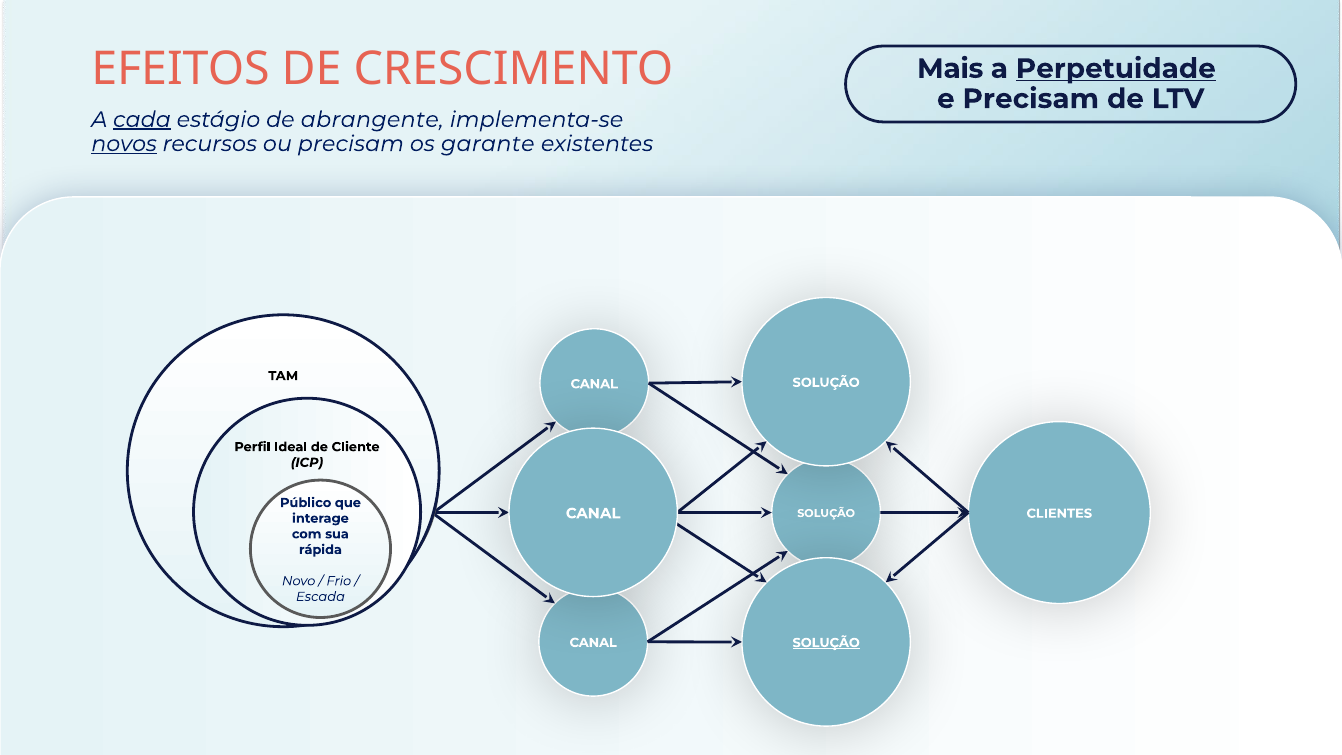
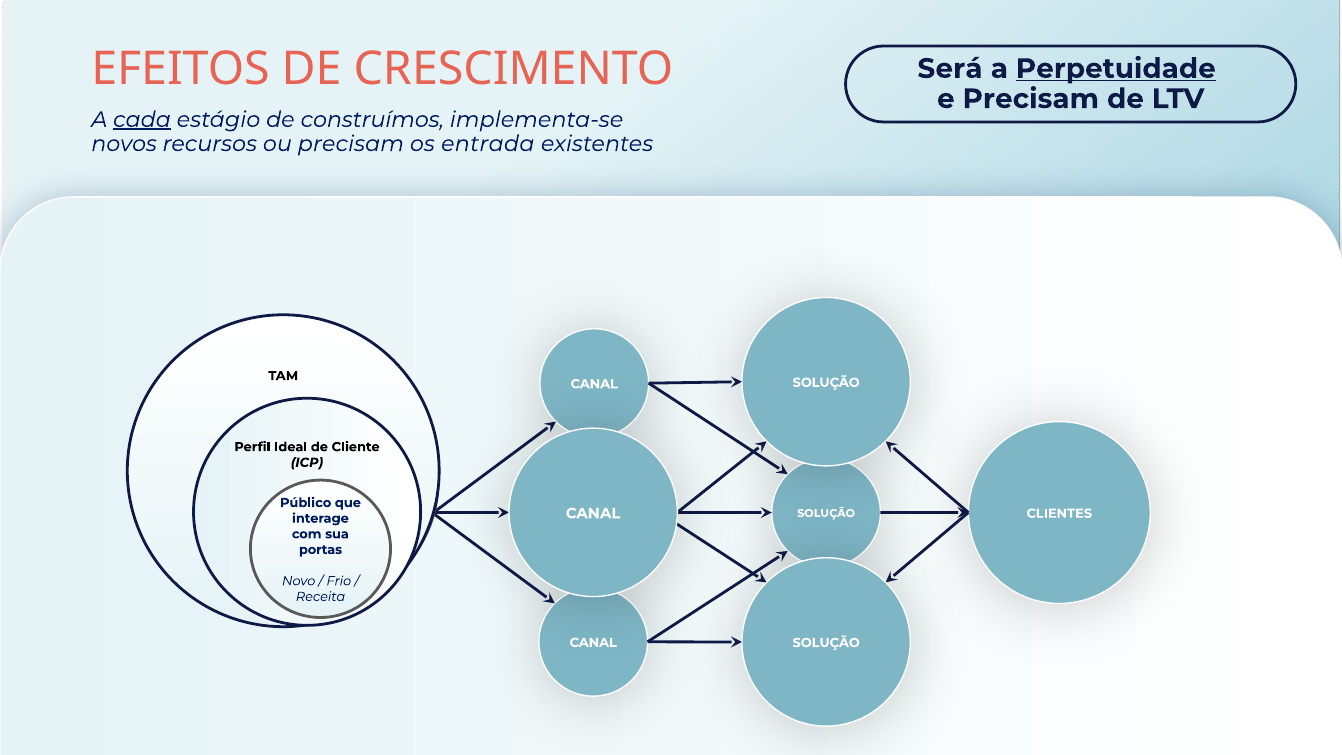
Mais: Mais -> Será
abrangente: abrangente -> construímos
novos underline: present -> none
garante: garante -> entrada
rápida: rápida -> portas
Escada: Escada -> Receita
SOLUÇÃO at (826, 643) underline: present -> none
